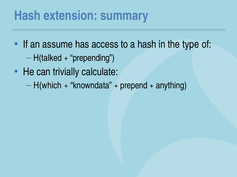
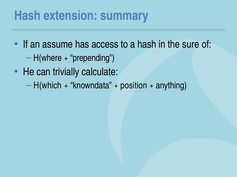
type: type -> sure
H(talked: H(talked -> H(where
prepend: prepend -> position
